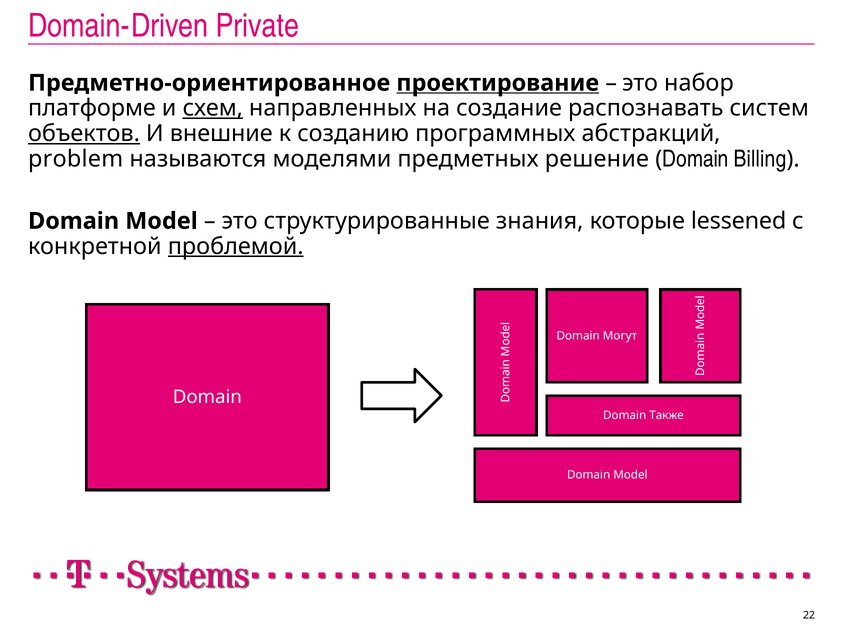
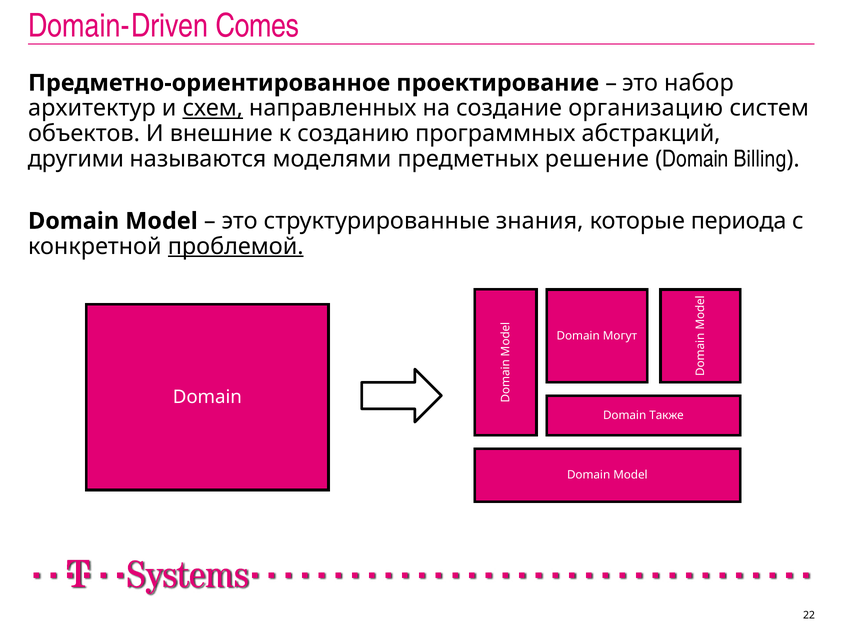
Private: Private -> Comes
проектирование underline: present -> none
платформе: платформе -> архитектур
распознавать: распознавать -> организацию
объектов underline: present -> none
problem: problem -> другими
lessened: lessened -> периода
